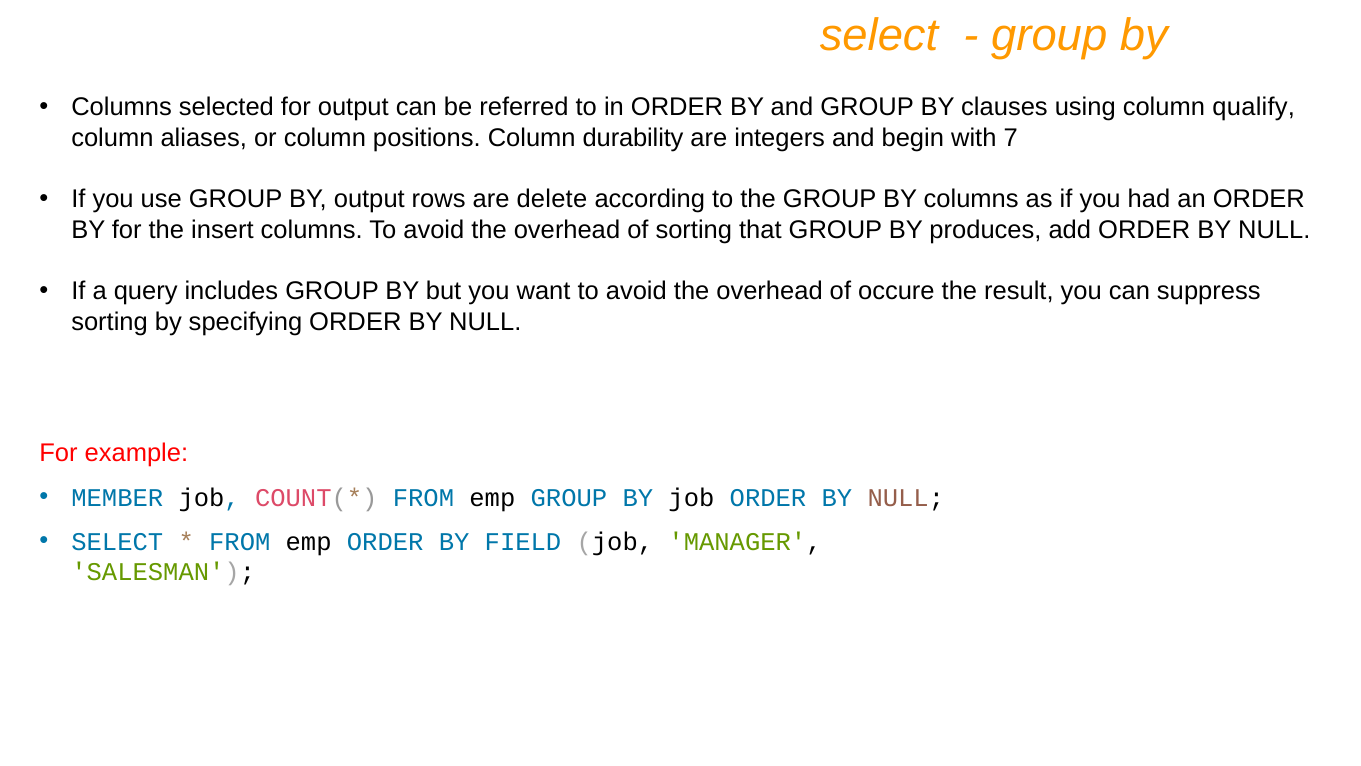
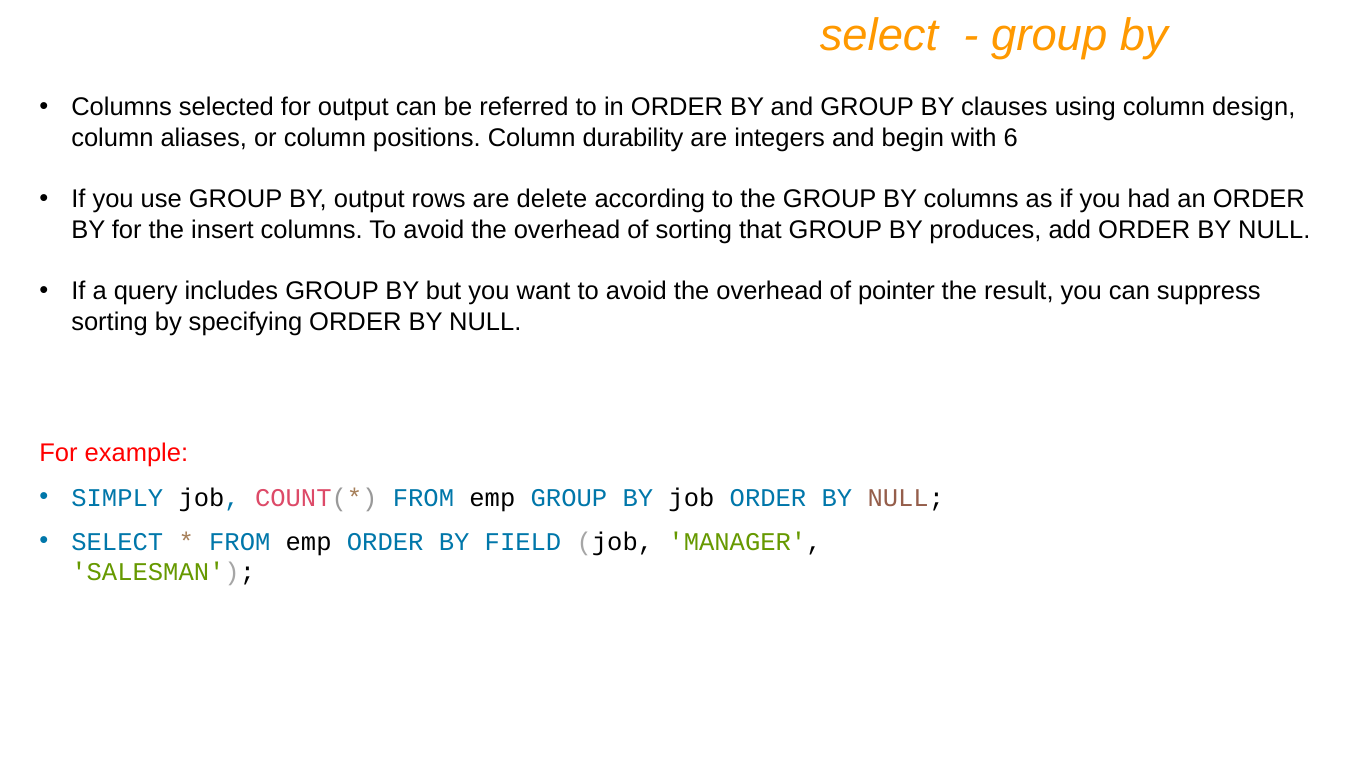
qualify: qualify -> design
7: 7 -> 6
occure: occure -> pointer
MEMBER: MEMBER -> SIMPLY
